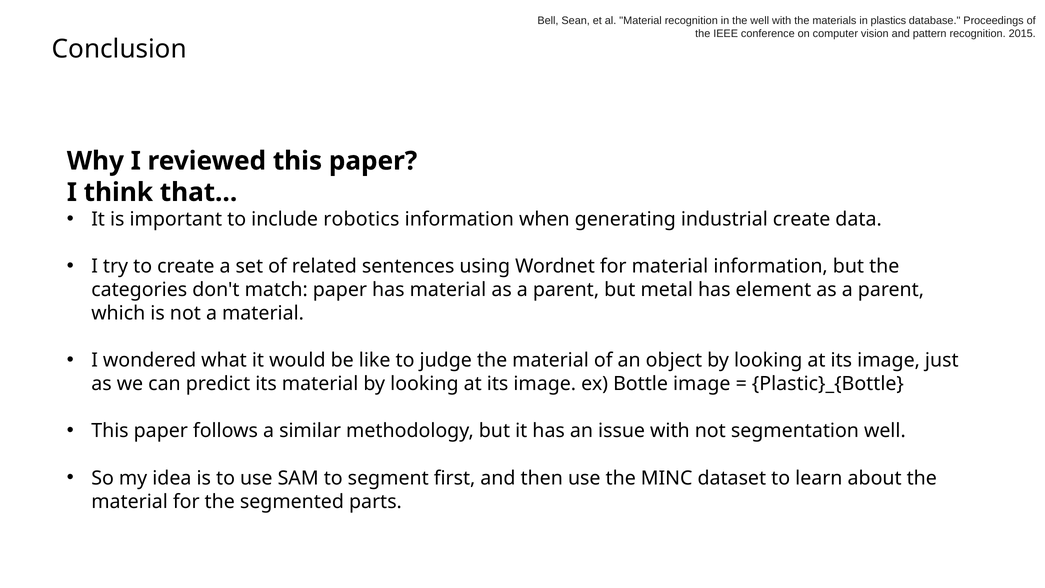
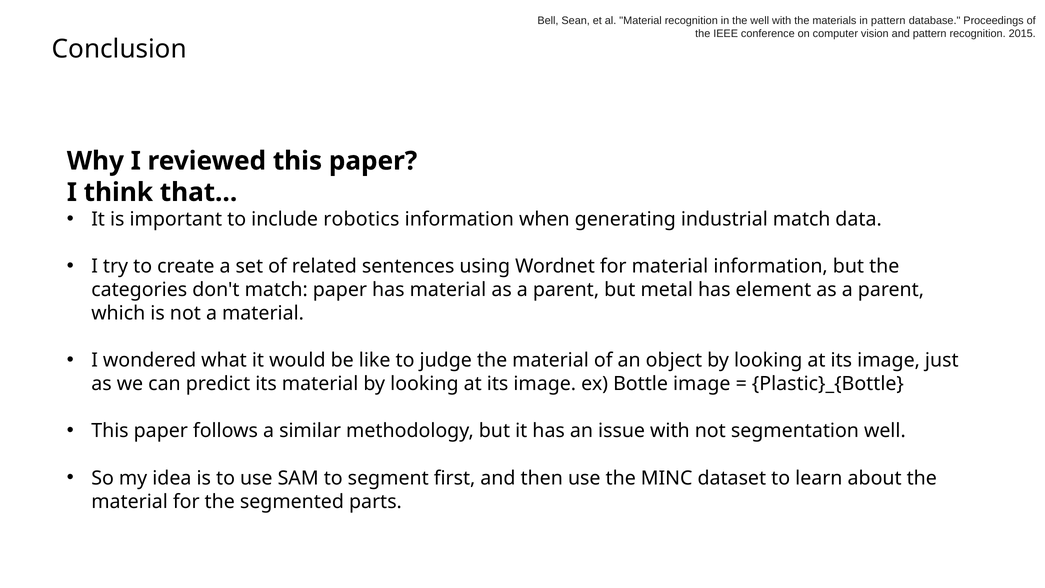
in plastics: plastics -> pattern
industrial create: create -> match
